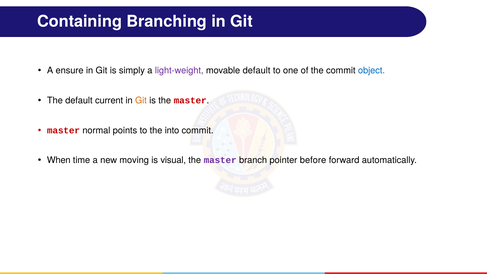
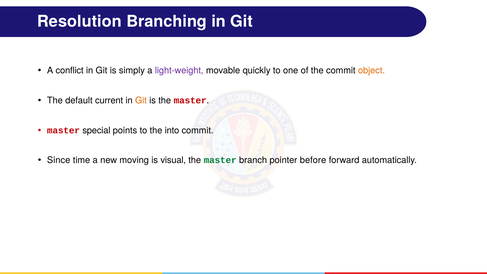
Containing: Containing -> Resolution
ensure: ensure -> conflict
movable default: default -> quickly
object colour: blue -> orange
normal: normal -> special
When: When -> Since
master at (220, 160) colour: purple -> green
